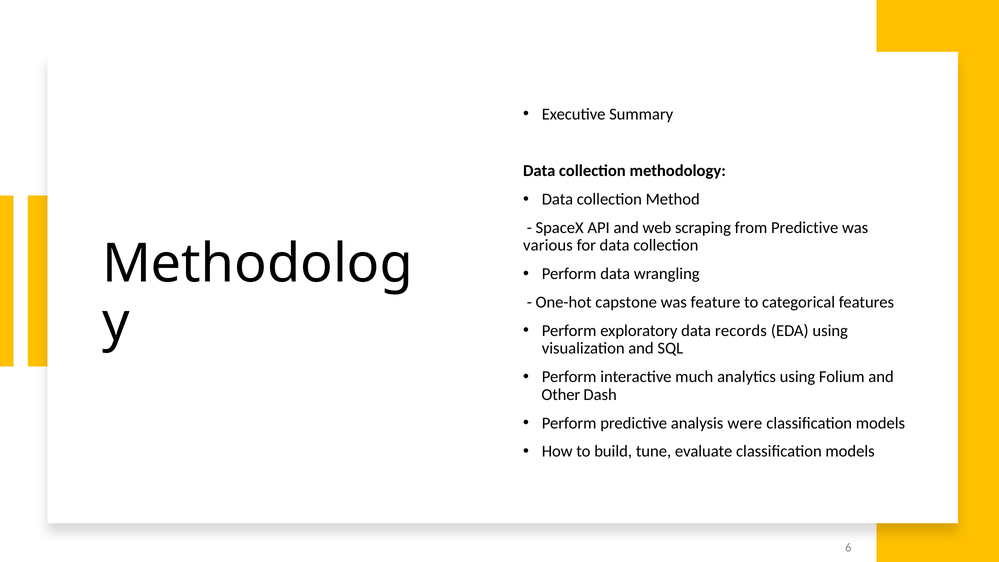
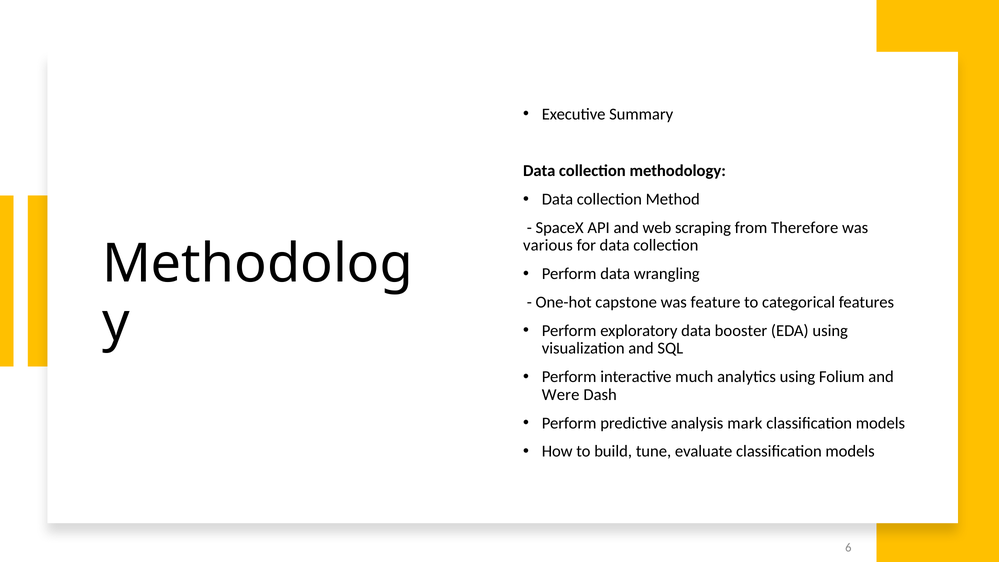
from Predictive: Predictive -> Therefore
records: records -> booster
Other: Other -> Were
were: were -> mark
